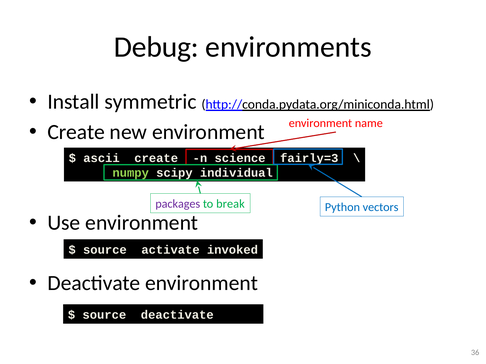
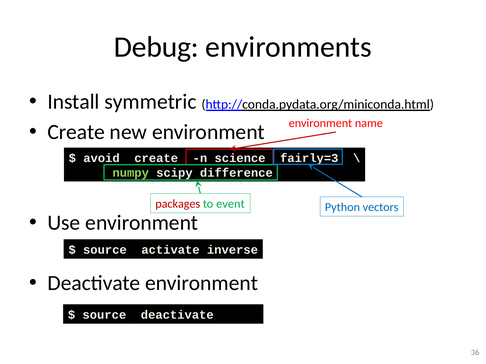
ascii: ascii -> avoid
individual: individual -> difference
packages colour: purple -> red
break: break -> event
invoked: invoked -> inverse
